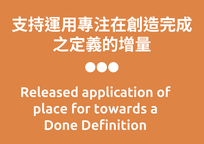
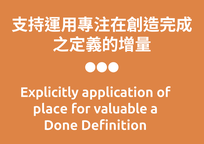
Released: Released -> Explicitly
towards: towards -> valuable
